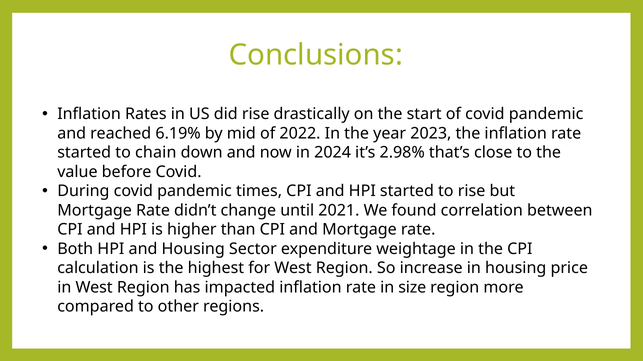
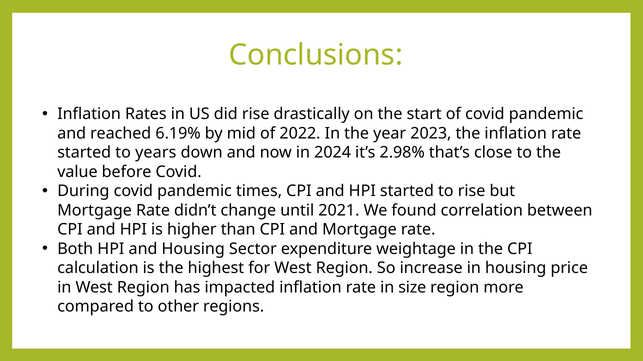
chain: chain -> years
